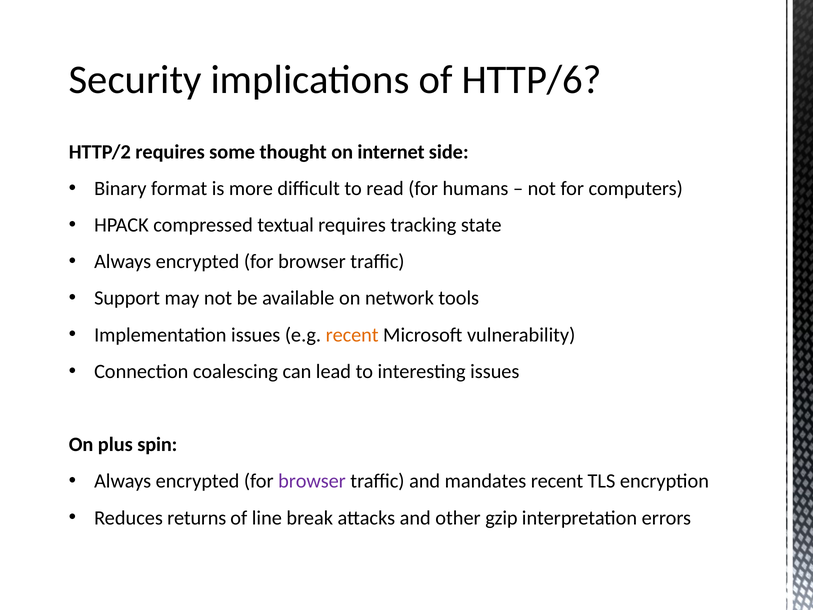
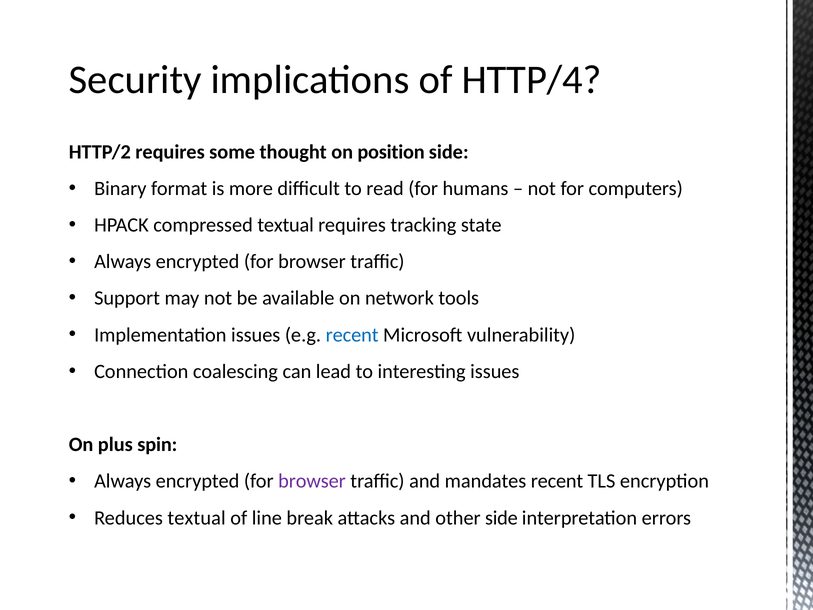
HTTP/6: HTTP/6 -> HTTP/4
internet: internet -> position
recent at (352, 335) colour: orange -> blue
Reduces returns: returns -> textual
other gzip: gzip -> side
